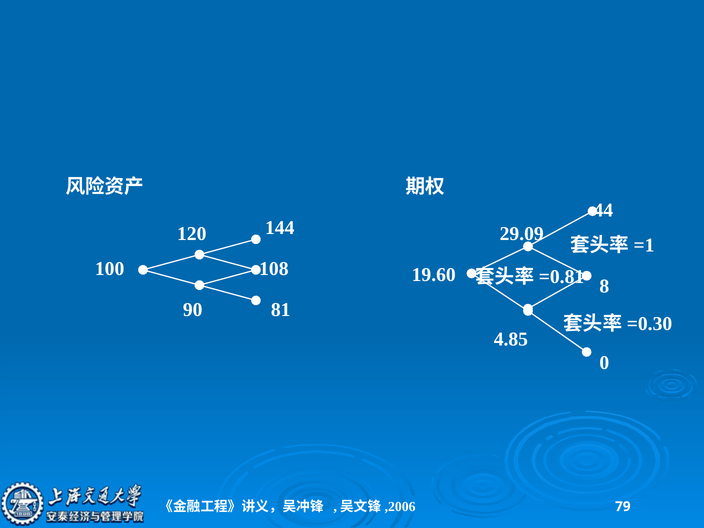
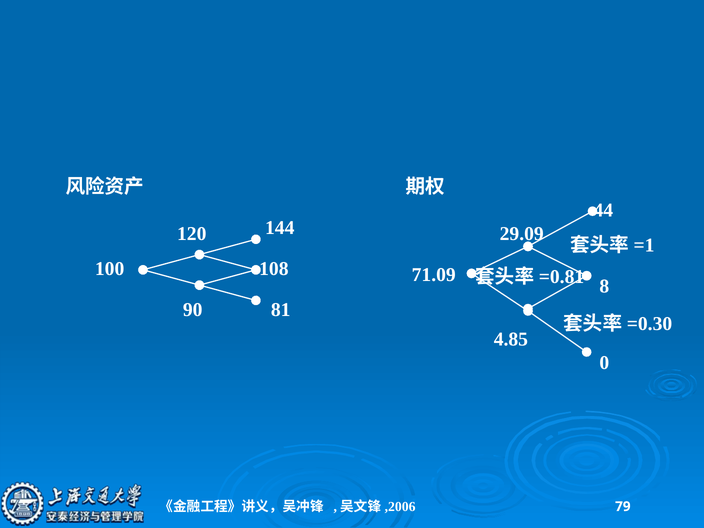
19.60: 19.60 -> 71.09
